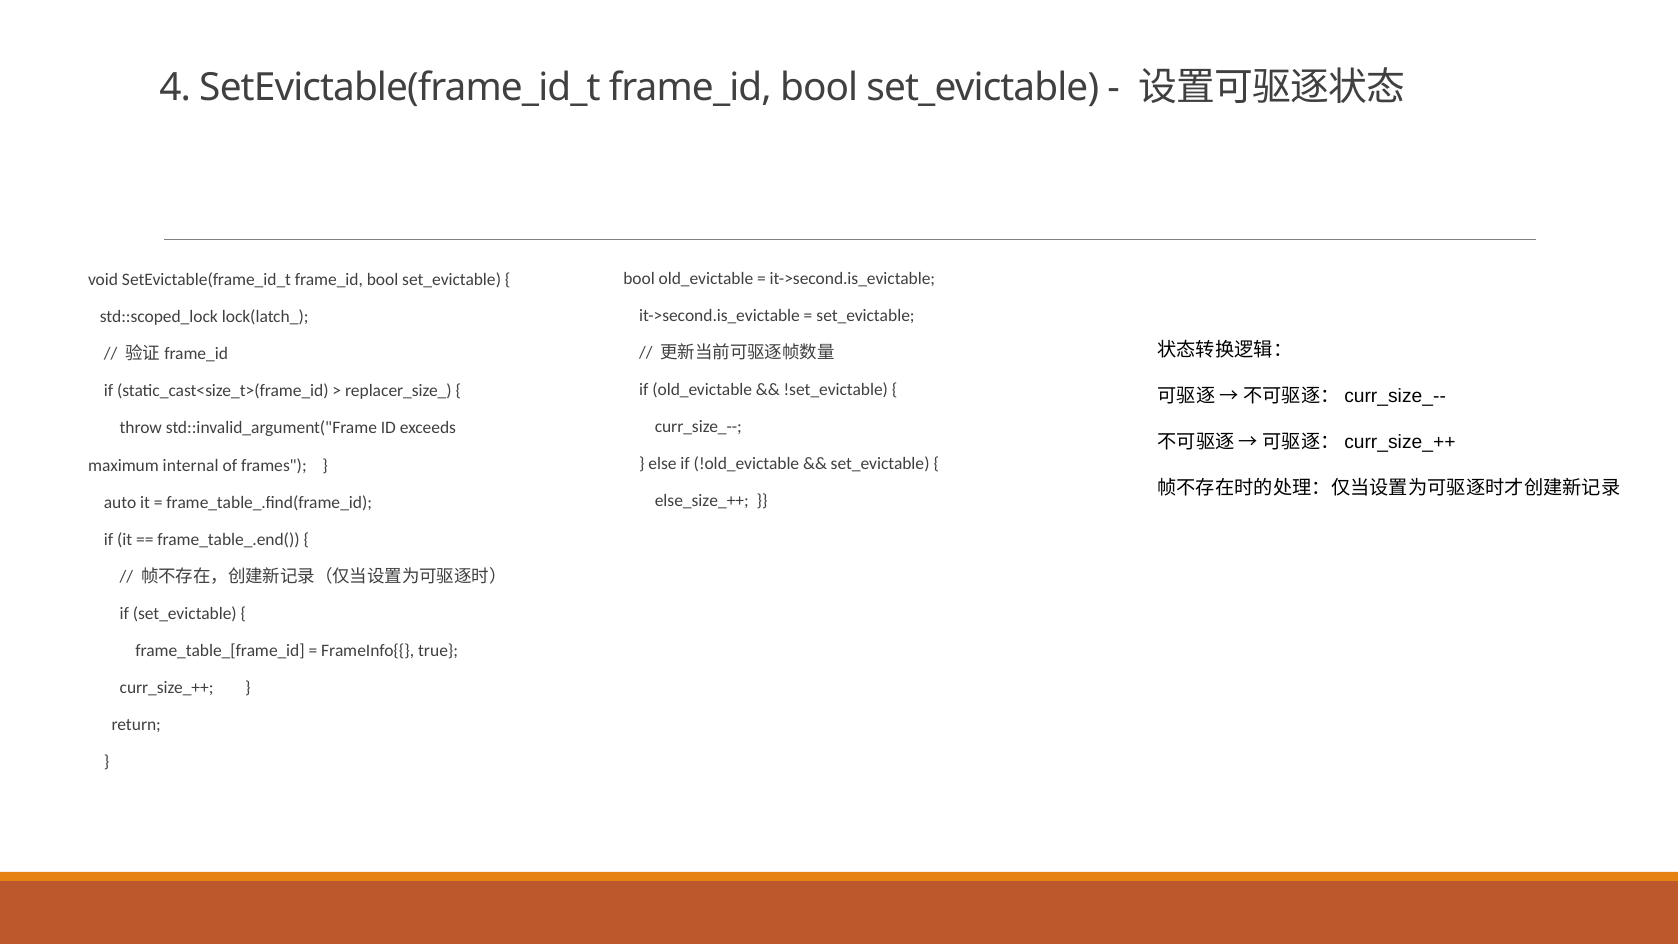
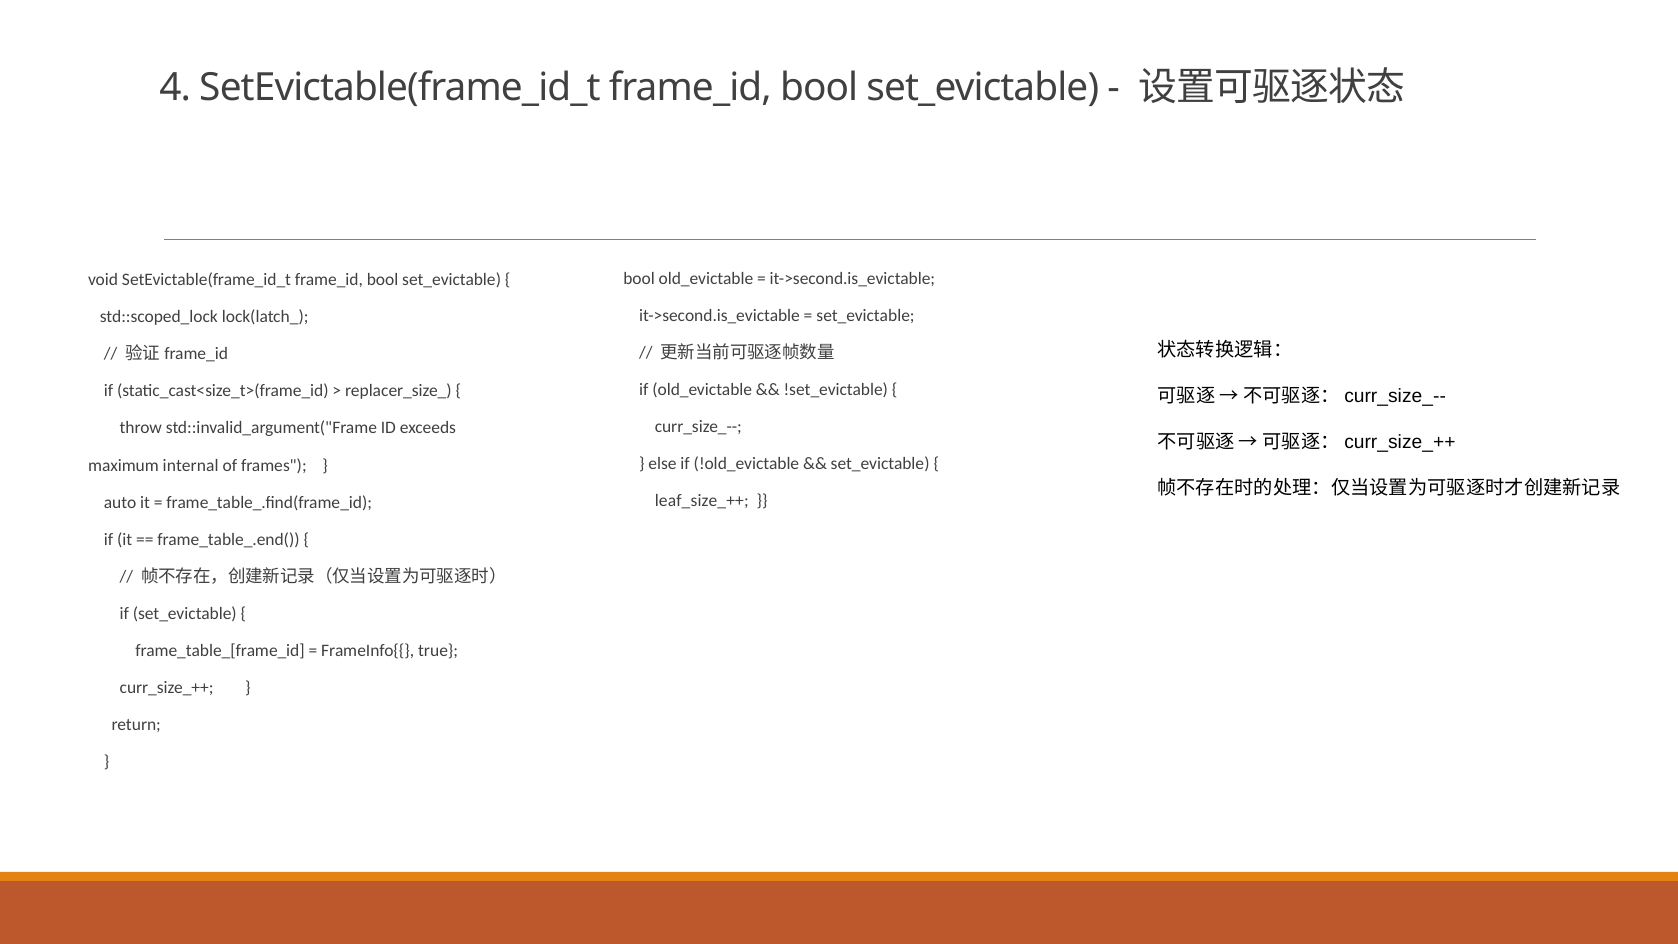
else_size_++: else_size_++ -> leaf_size_++
